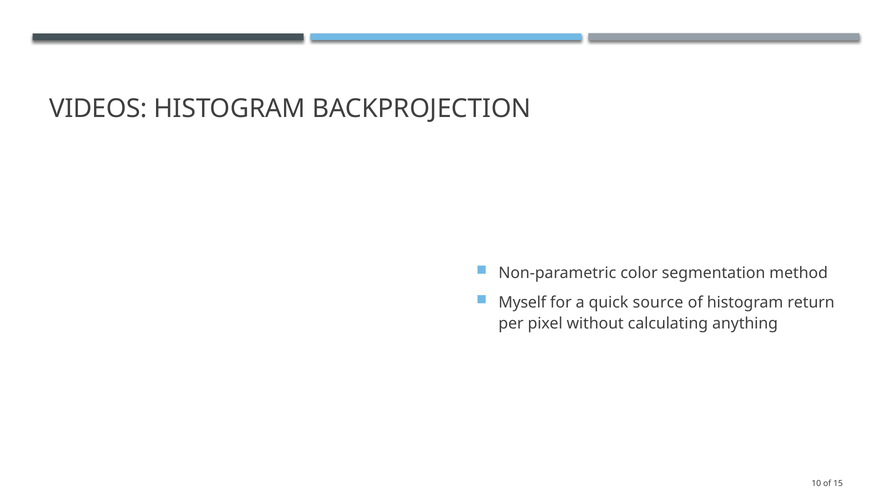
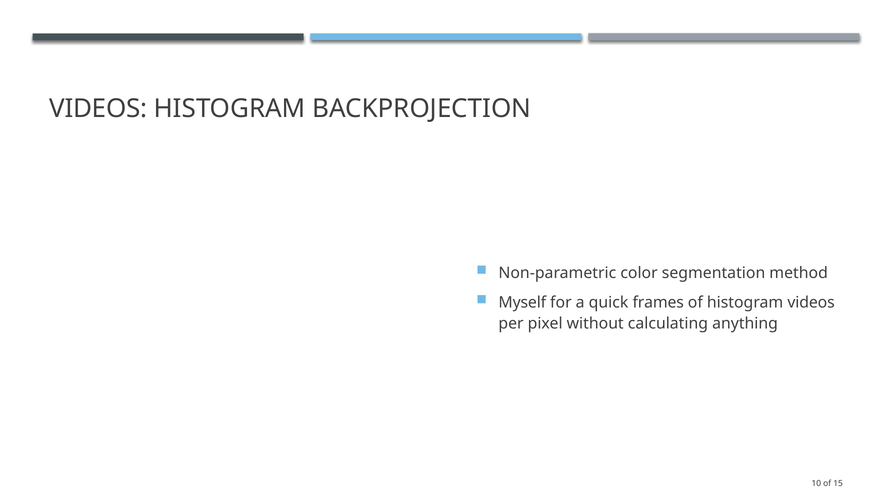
source: source -> frames
histogram return: return -> videos
